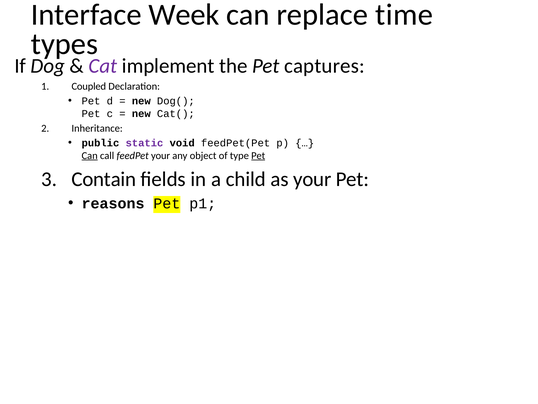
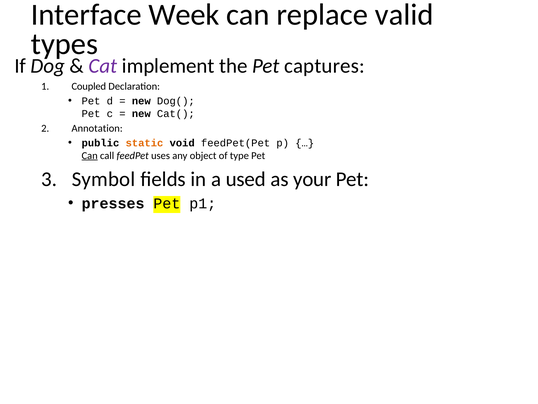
time: time -> valid
Inheritance: Inheritance -> Annotation
static colour: purple -> orange
feedPet your: your -> uses
Pet at (258, 155) underline: present -> none
Contain: Contain -> Symbol
child: child -> used
reasons: reasons -> presses
